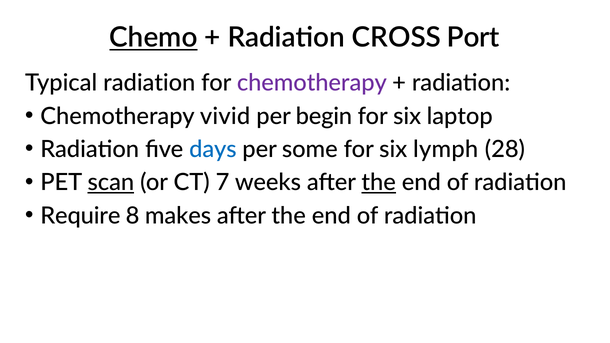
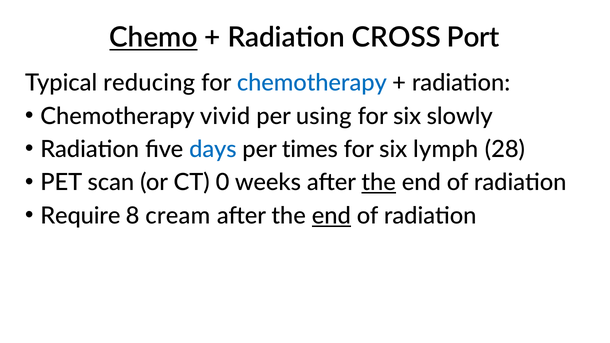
Typical radiation: radiation -> reducing
chemotherapy at (312, 83) colour: purple -> blue
begin: begin -> using
laptop: laptop -> slowly
some: some -> times
scan underline: present -> none
7: 7 -> 0
makes: makes -> cream
end at (331, 216) underline: none -> present
